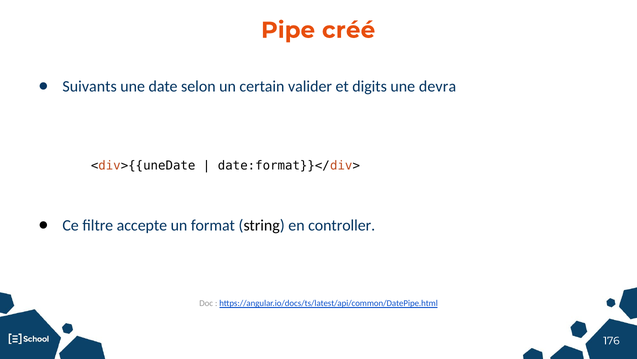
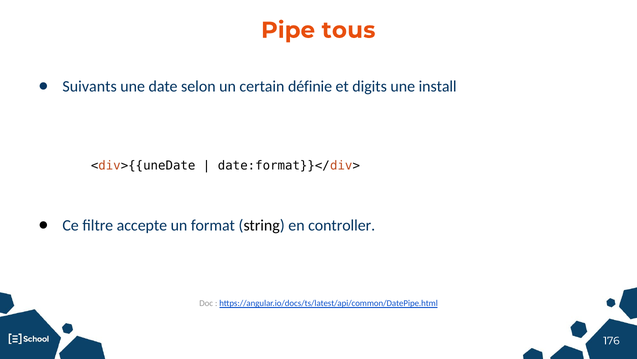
créé: créé -> tous
valider: valider -> définie
devra: devra -> install
